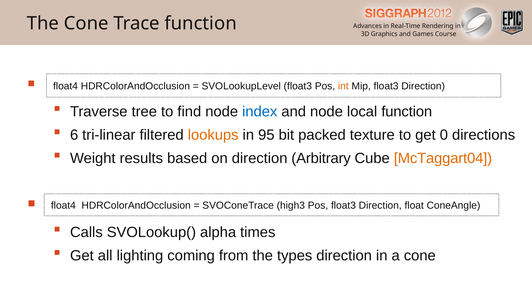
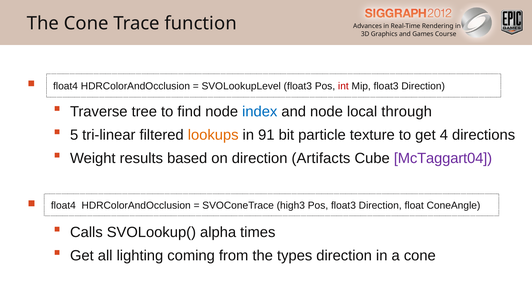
int colour: orange -> red
local function: function -> through
6: 6 -> 5
95: 95 -> 91
packed: packed -> particle
0: 0 -> 4
Arbitrary: Arbitrary -> Artifacts
McTaggart04 colour: orange -> purple
